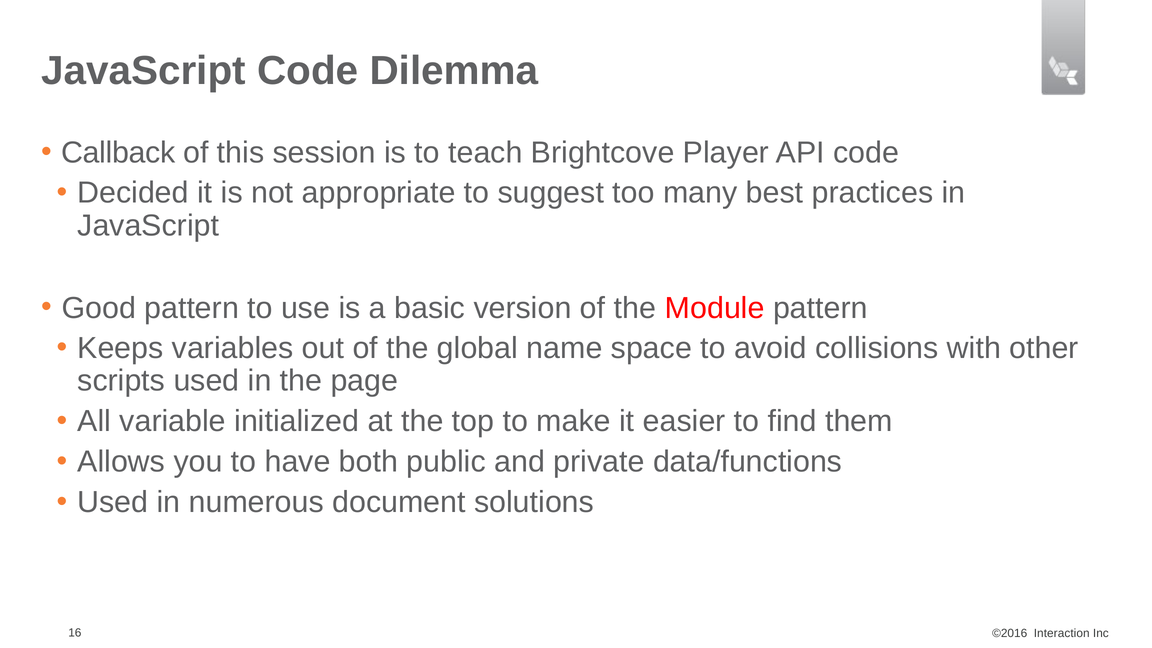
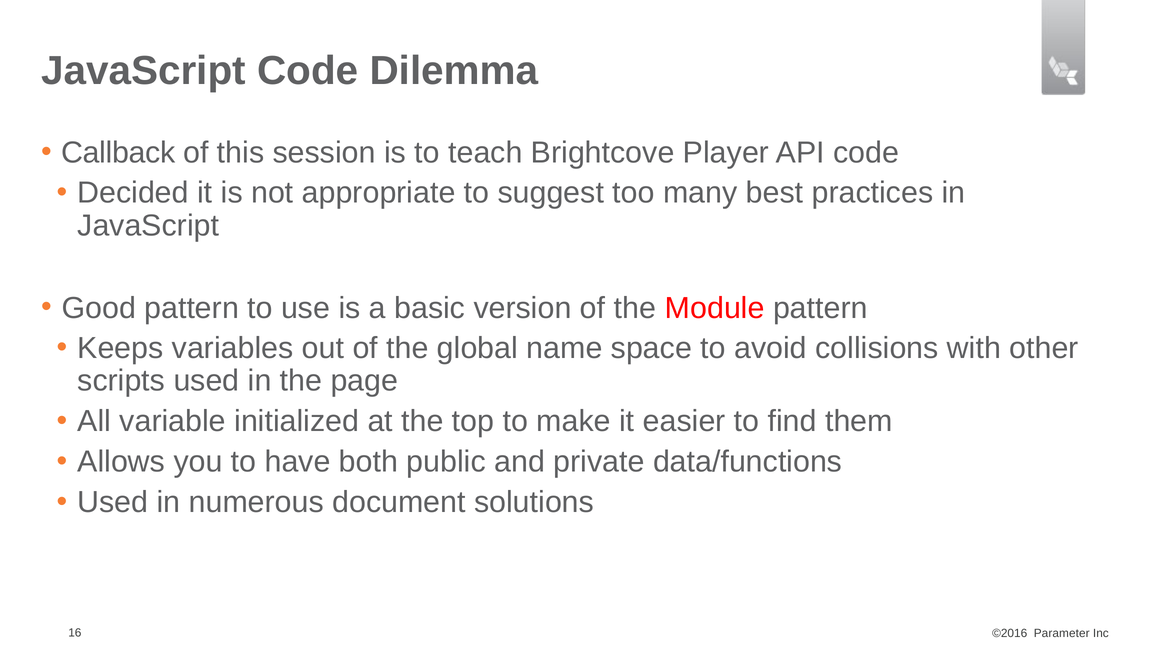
Interaction: Interaction -> Parameter
